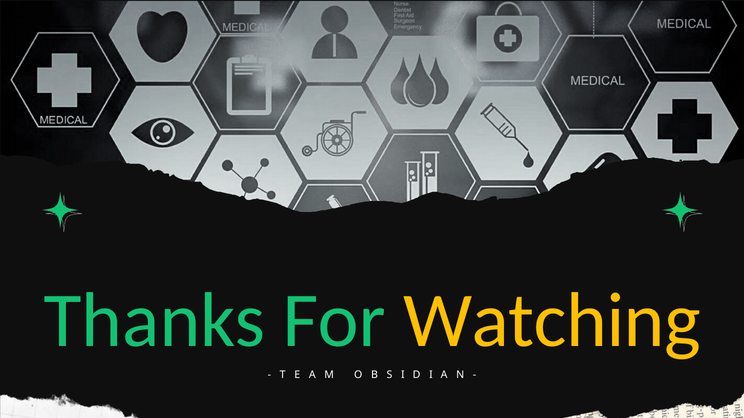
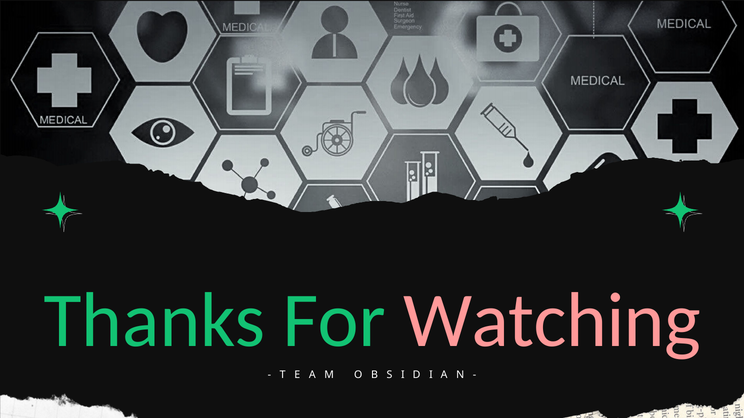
Watching colour: yellow -> pink
